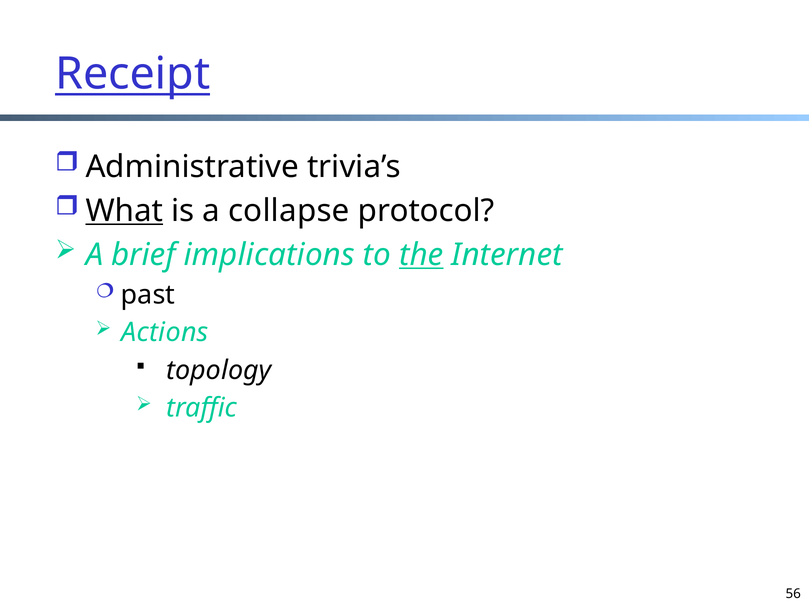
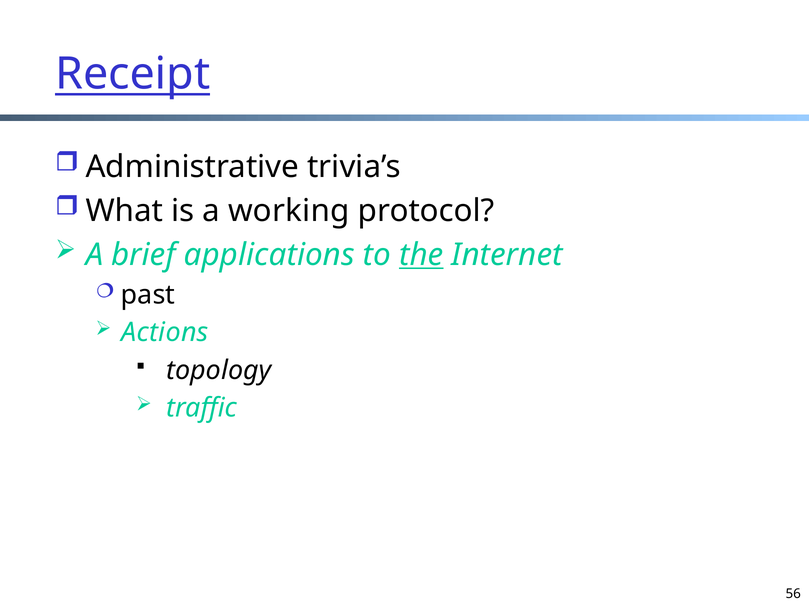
What underline: present -> none
collapse: collapse -> working
implications: implications -> applications
